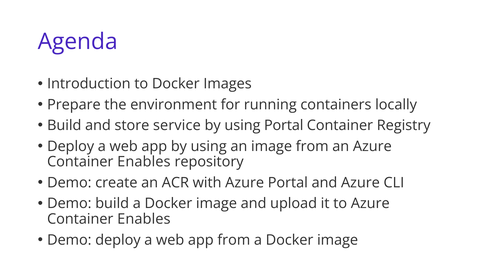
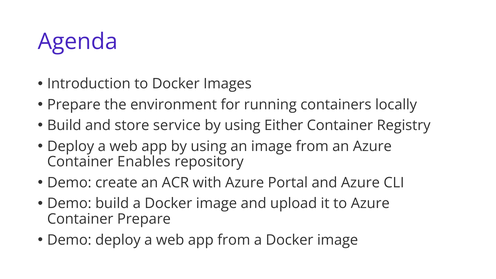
using Portal: Portal -> Either
Enables at (144, 219): Enables -> Prepare
